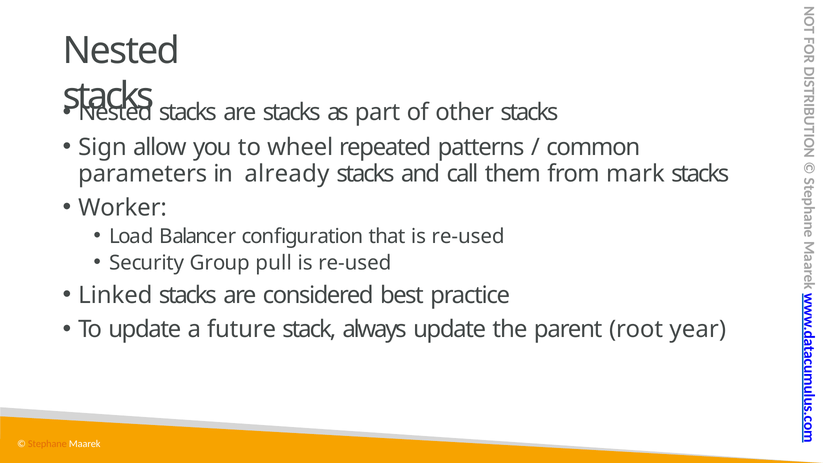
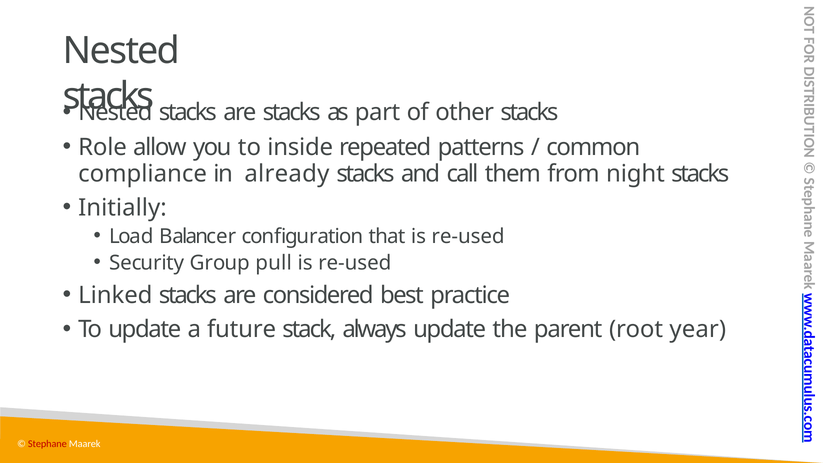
Sign: Sign -> Role
wheel: wheel -> inside
parameters: parameters -> compliance
mark: mark -> night
Worker: Worker -> Initially
Stephane colour: orange -> red
